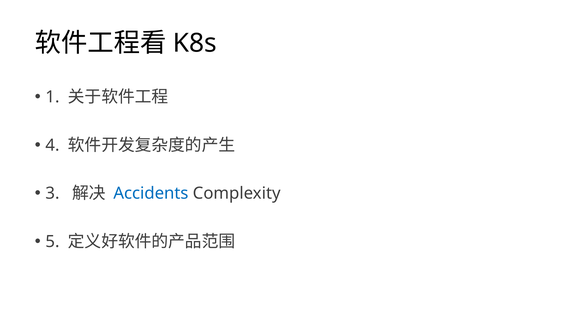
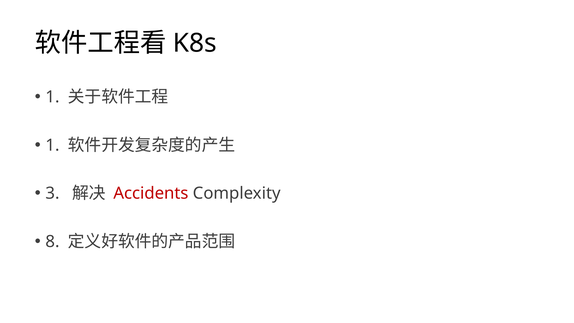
4 at (53, 145): 4 -> 1
Accidents colour: blue -> red
5: 5 -> 8
